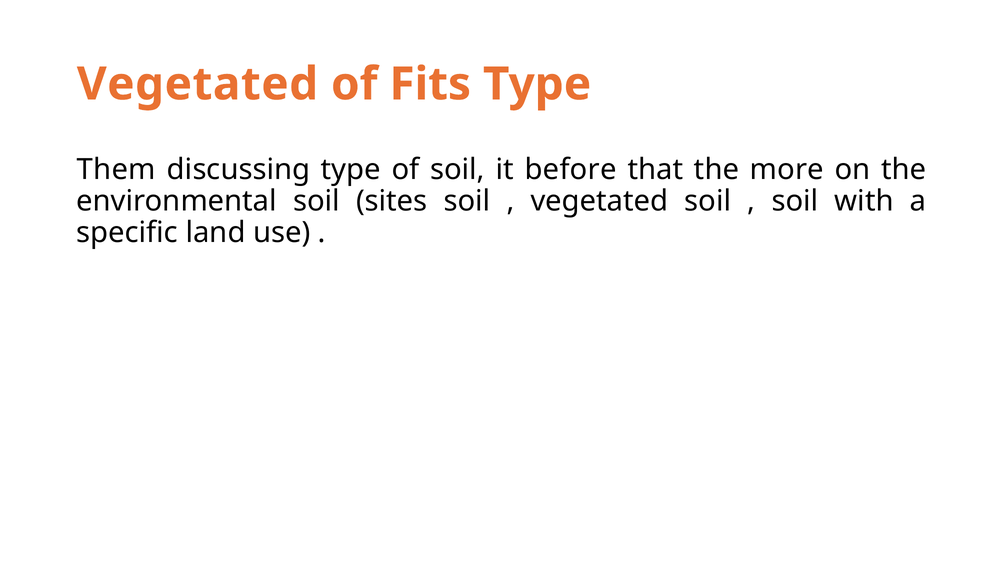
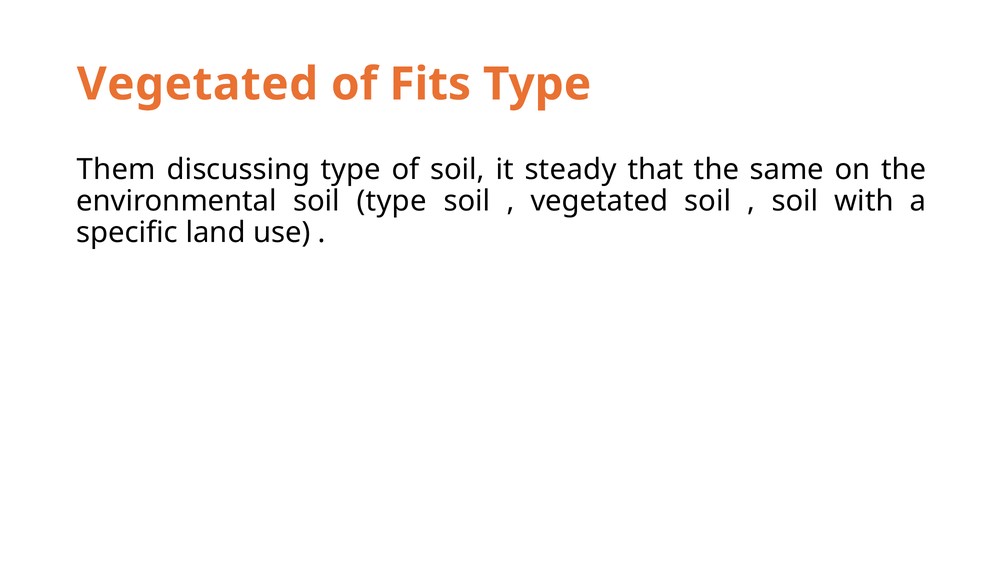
before: before -> steady
more: more -> same
soil sites: sites -> type
